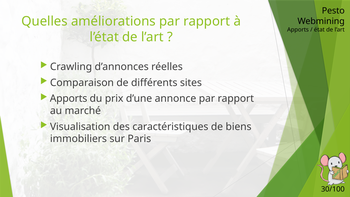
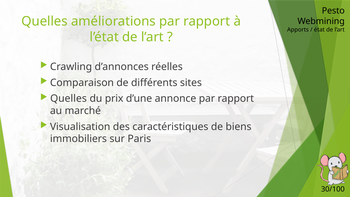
Apports at (69, 98): Apports -> Quelles
